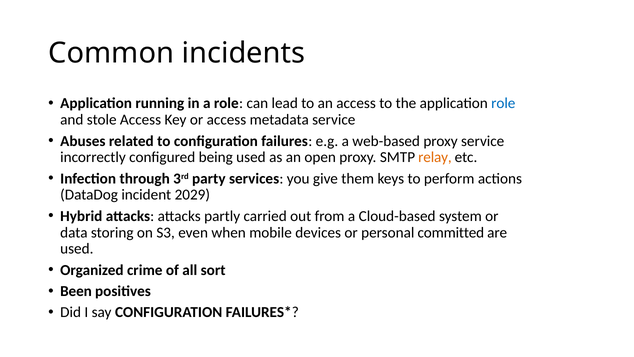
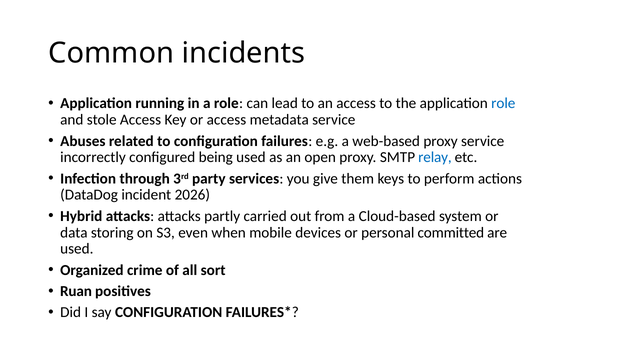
relay colour: orange -> blue
2029: 2029 -> 2026
Been: Been -> Ruan
